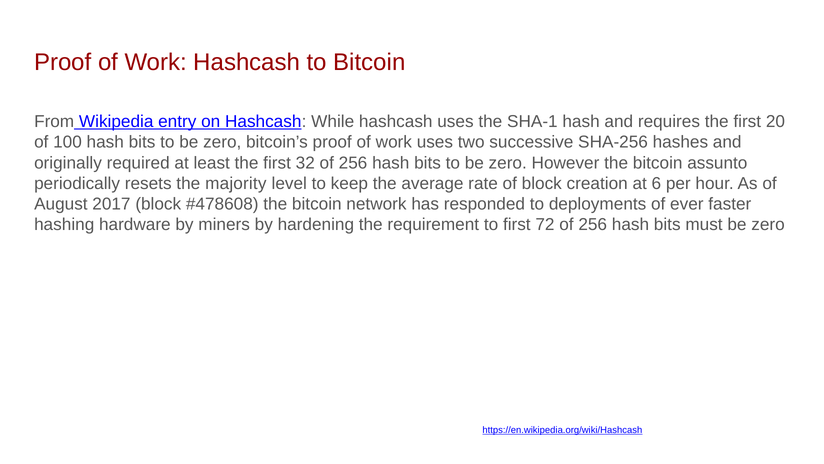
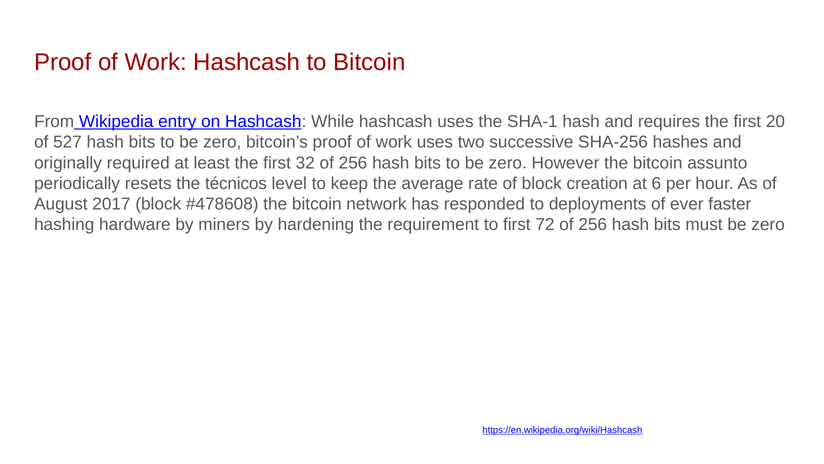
100: 100 -> 527
majority: majority -> técnicos
